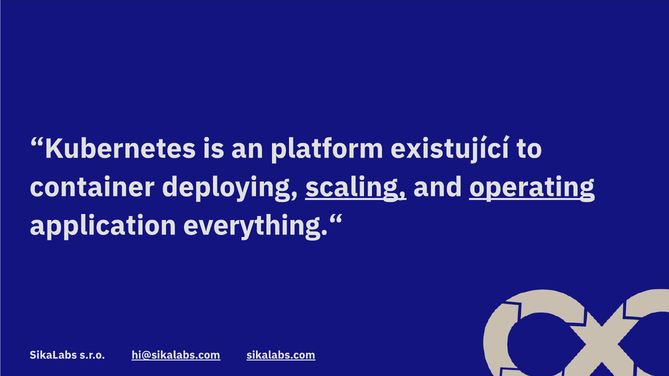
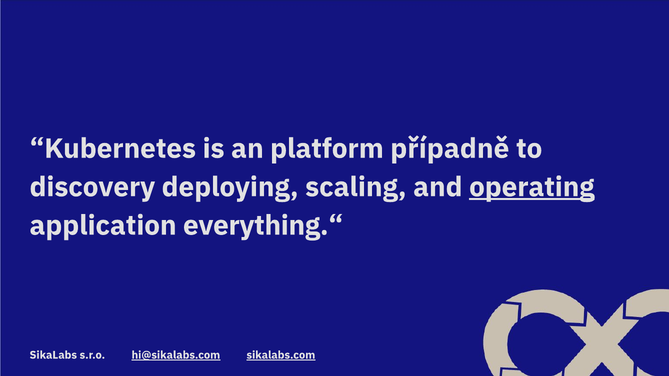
existující: existující -> případně
container: container -> discovery
scaling underline: present -> none
